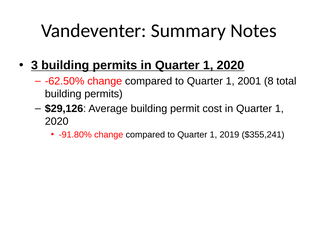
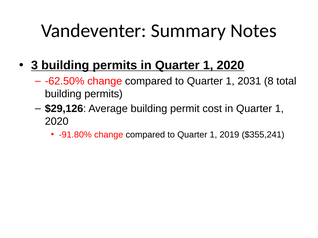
2001: 2001 -> 2031
